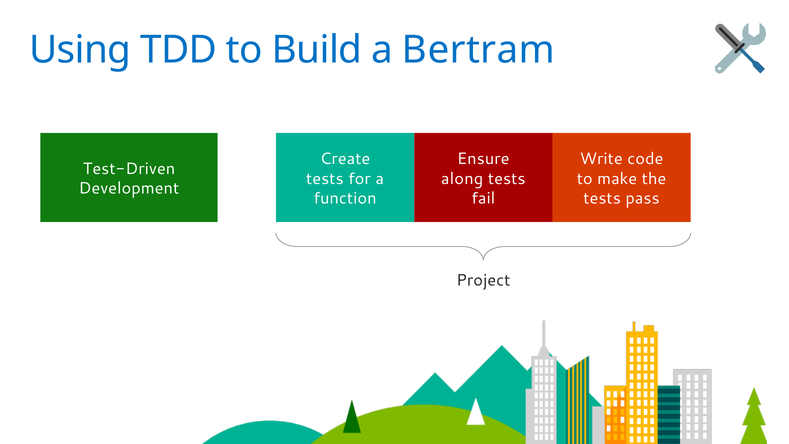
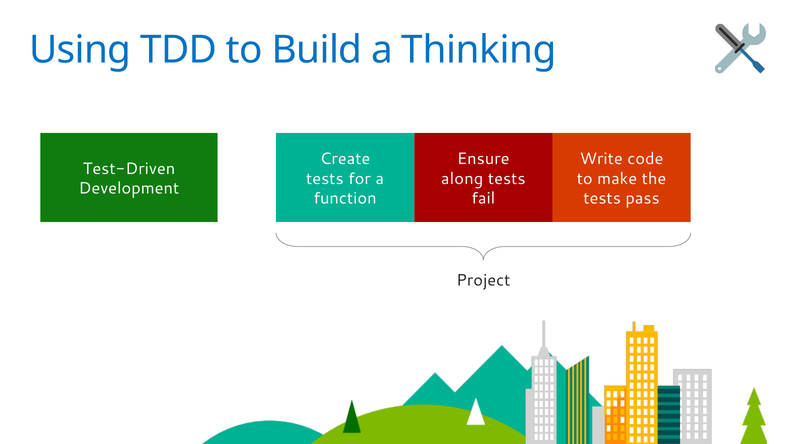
Bertram: Bertram -> Thinking
